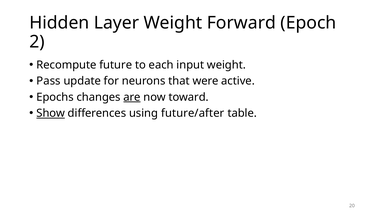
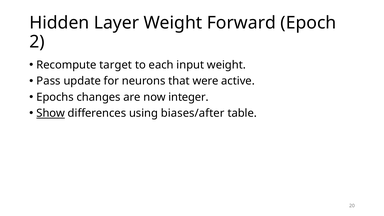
future: future -> target
are underline: present -> none
toward: toward -> integer
future/after: future/after -> biases/after
